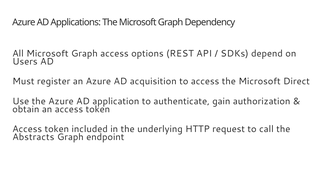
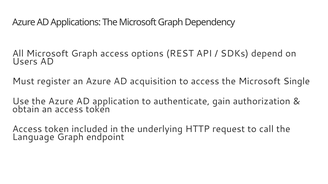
Direct: Direct -> Single
Abstracts: Abstracts -> Language
